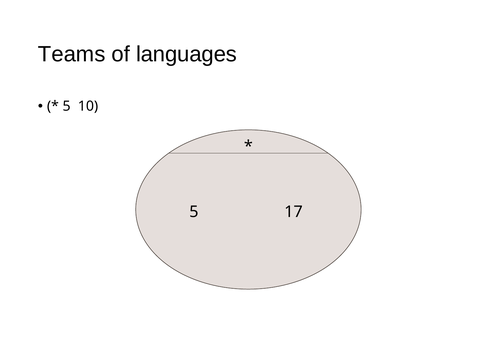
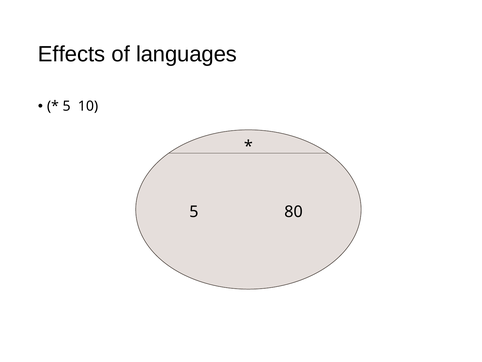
Teams: Teams -> Effects
17: 17 -> 80
